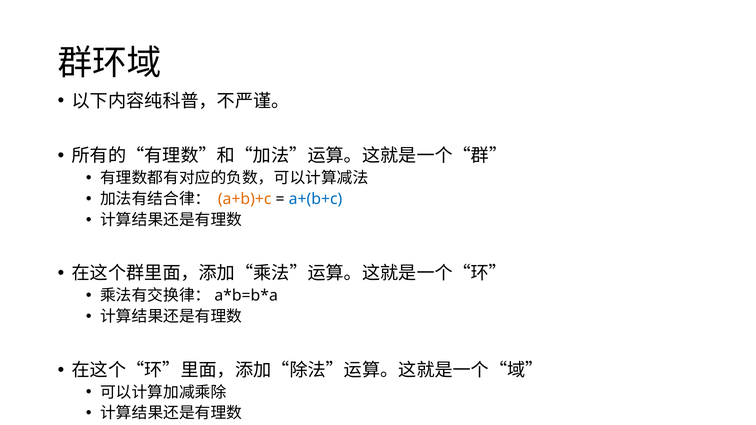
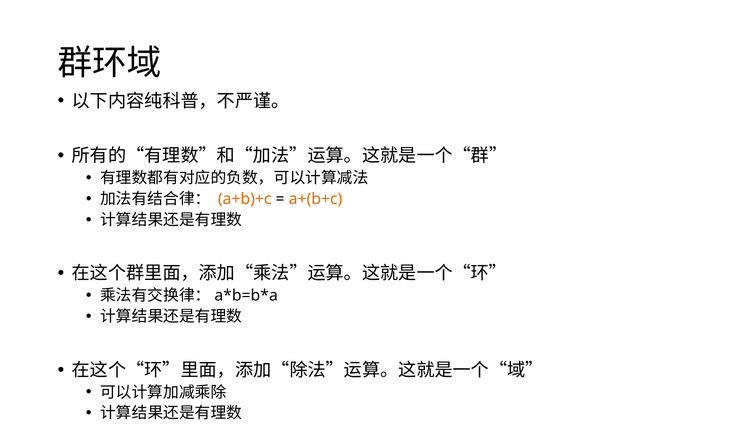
a+(b+c colour: blue -> orange
